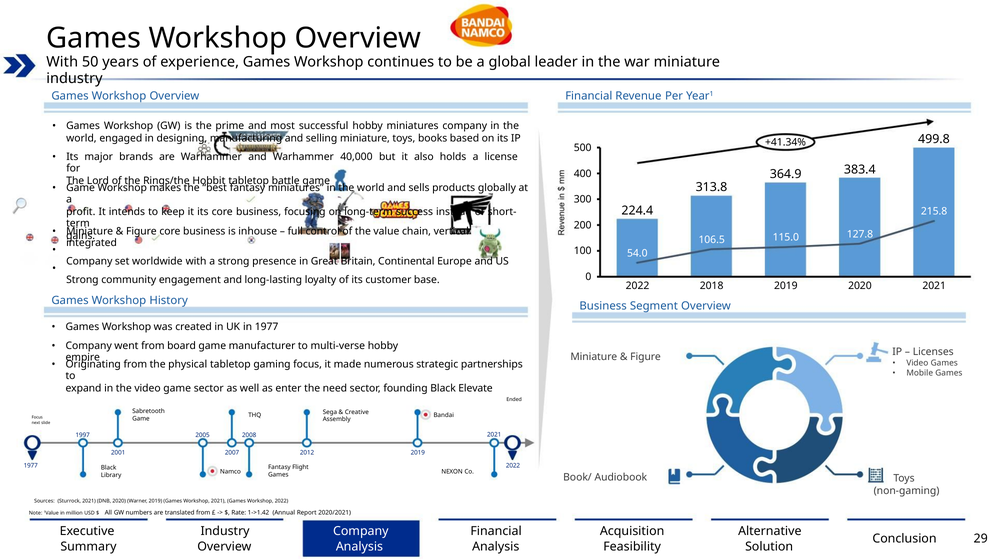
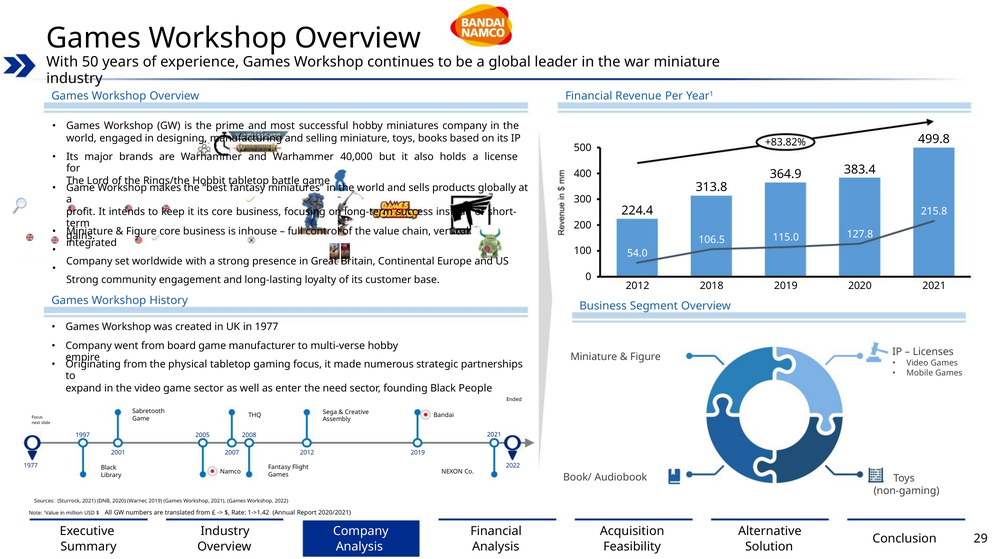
+41.34%: +41.34% -> +83.82%
2022 at (638, 286): 2022 -> 2012
Elevate: Elevate -> People
